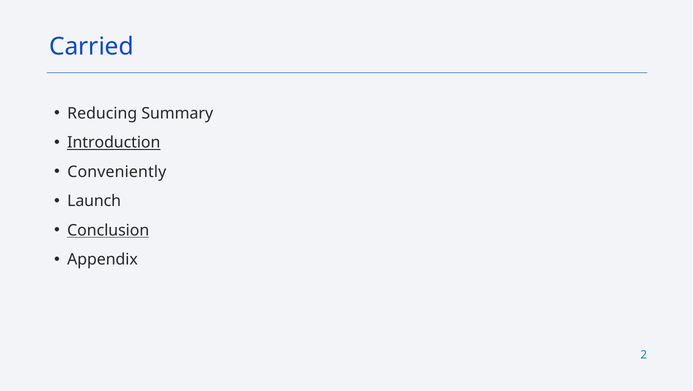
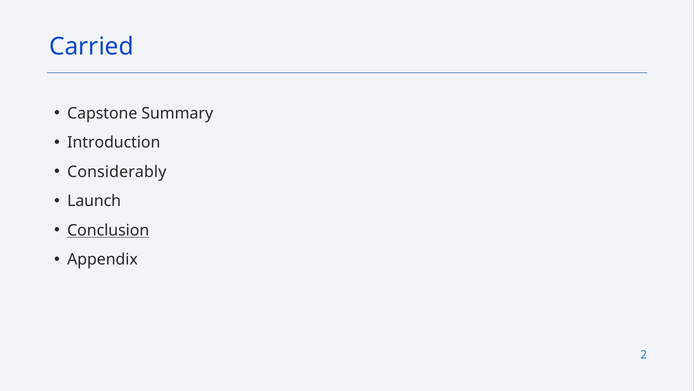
Reducing: Reducing -> Capstone
Introduction underline: present -> none
Conveniently: Conveniently -> Considerably
